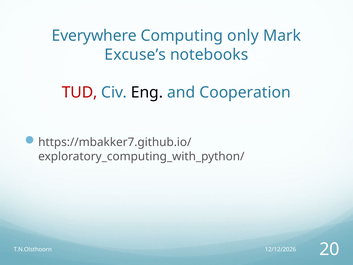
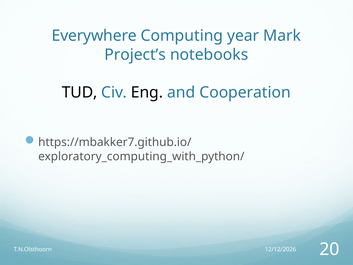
only: only -> year
Excuse’s: Excuse’s -> Project’s
TUD colour: red -> black
